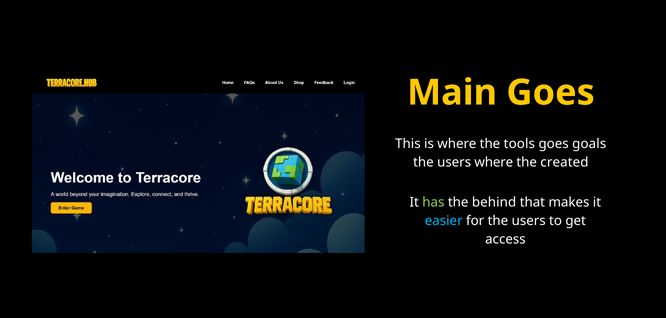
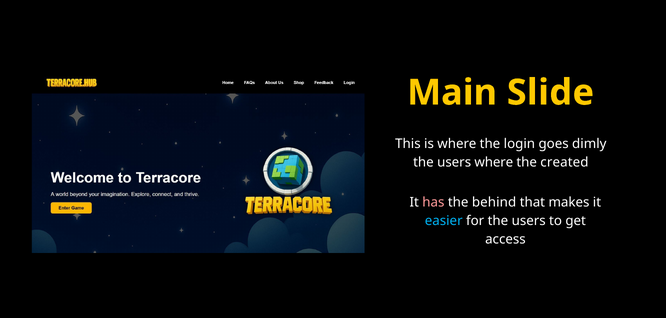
Main Goes: Goes -> Slide
tools: tools -> login
goals: goals -> dimly
has colour: light green -> pink
